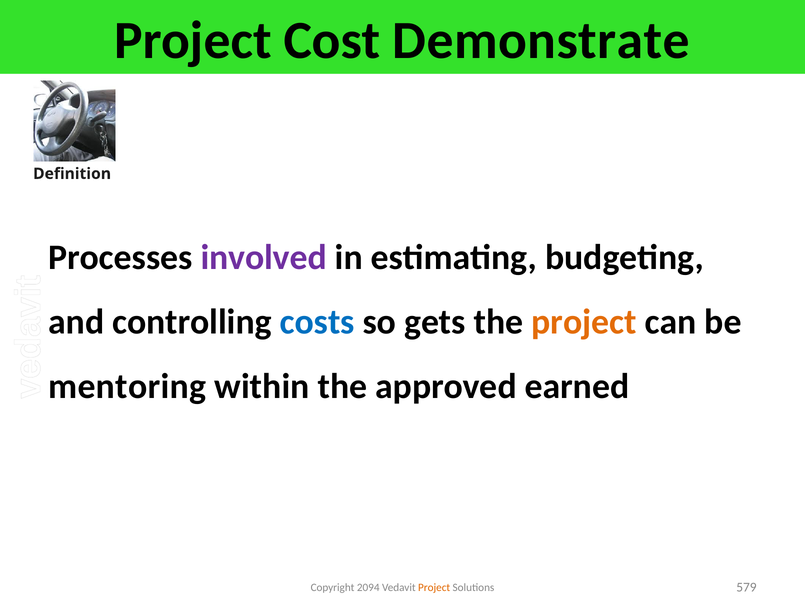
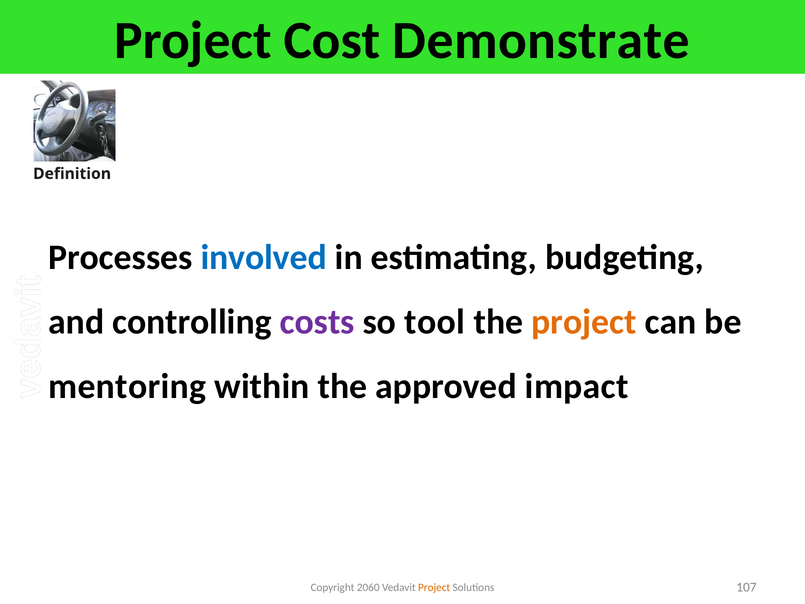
involved colour: purple -> blue
costs colour: blue -> purple
gets: gets -> tool
earned: earned -> impact
2094: 2094 -> 2060
579: 579 -> 107
